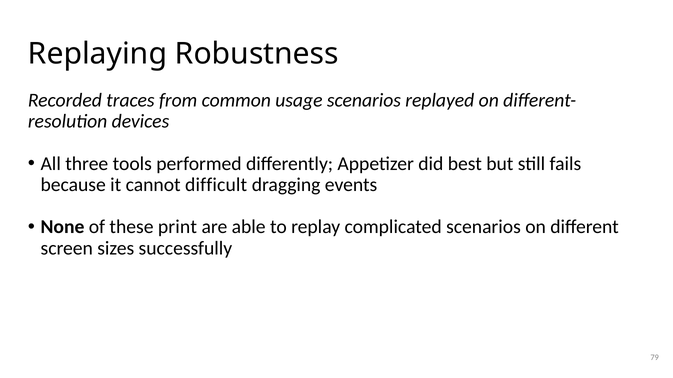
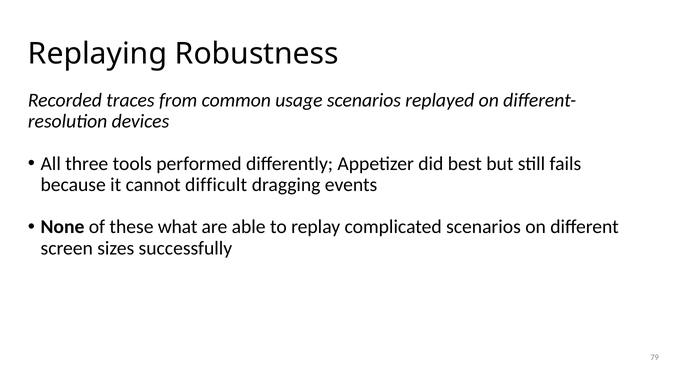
print: print -> what
